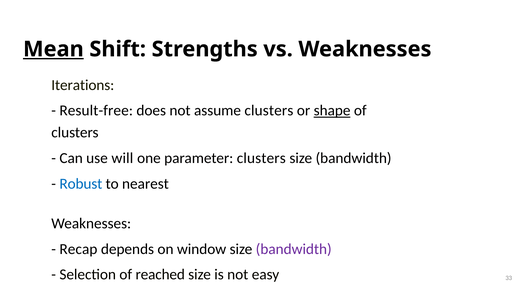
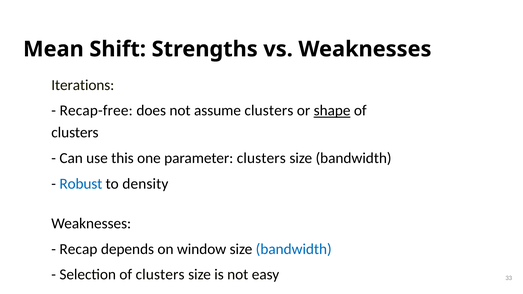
Mean underline: present -> none
Result-free: Result-free -> Recap-free
will: will -> this
nearest: nearest -> density
bandwidth at (294, 249) colour: purple -> blue
Selection of reached: reached -> clusters
